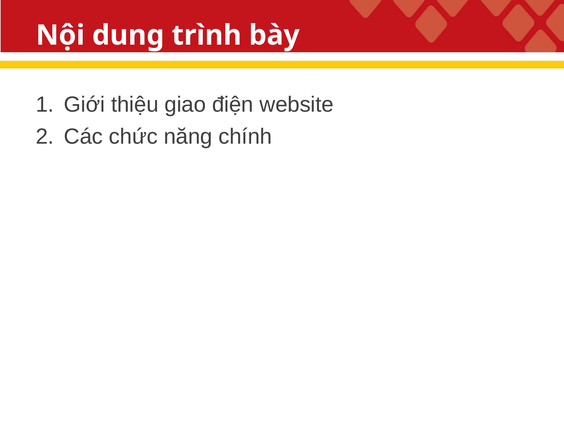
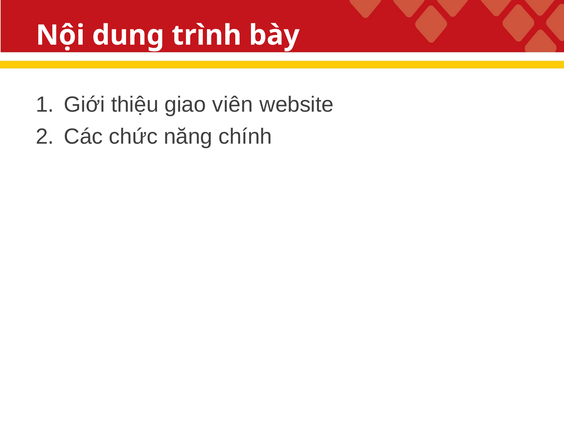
điện: điện -> viên
